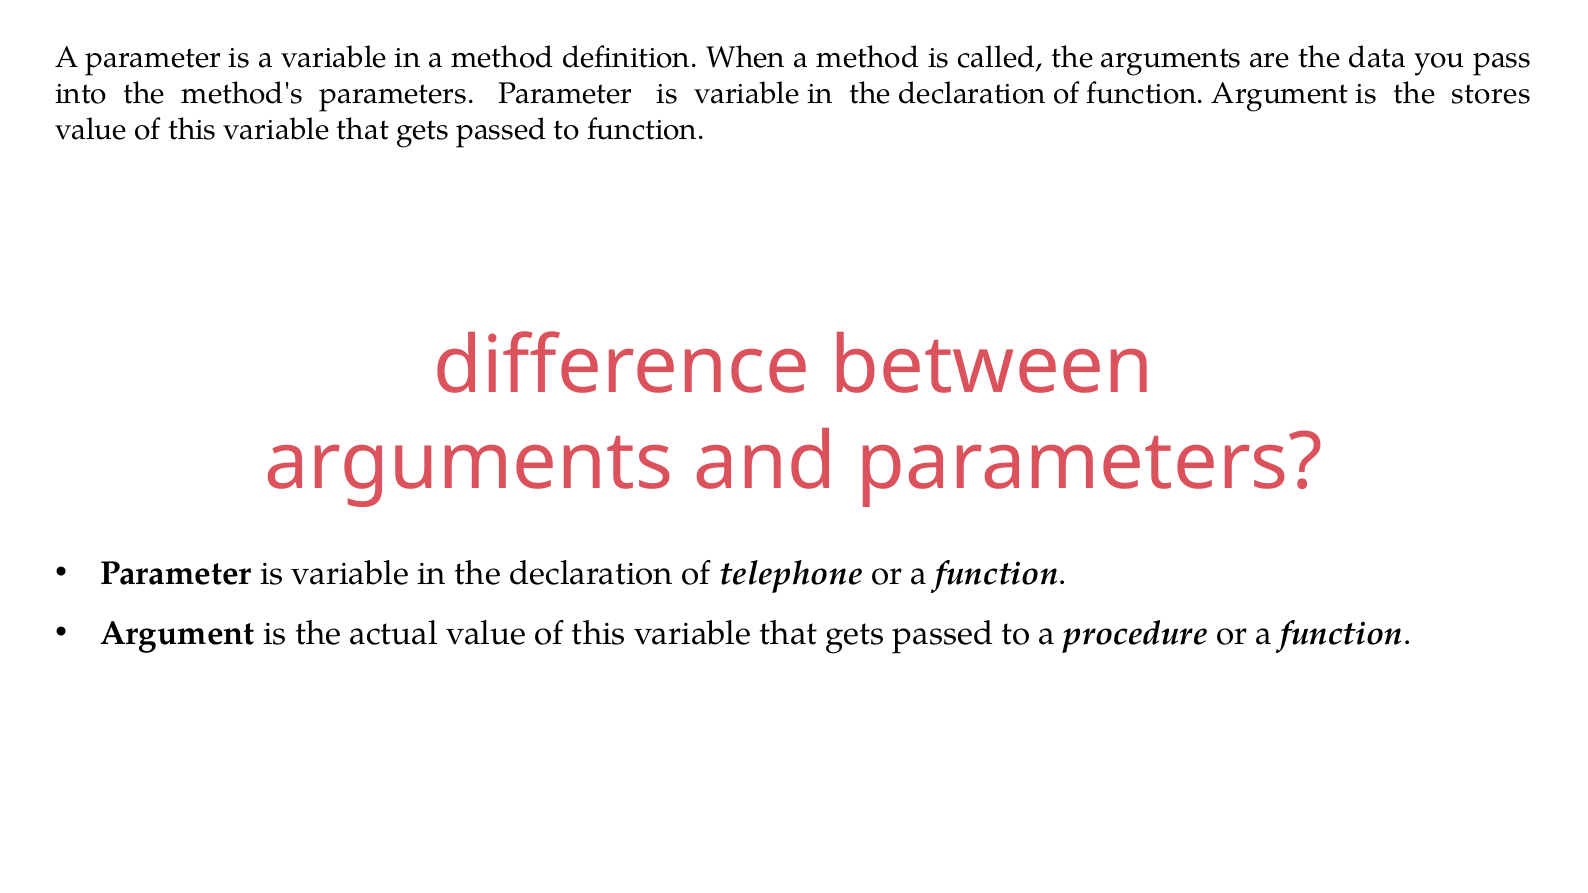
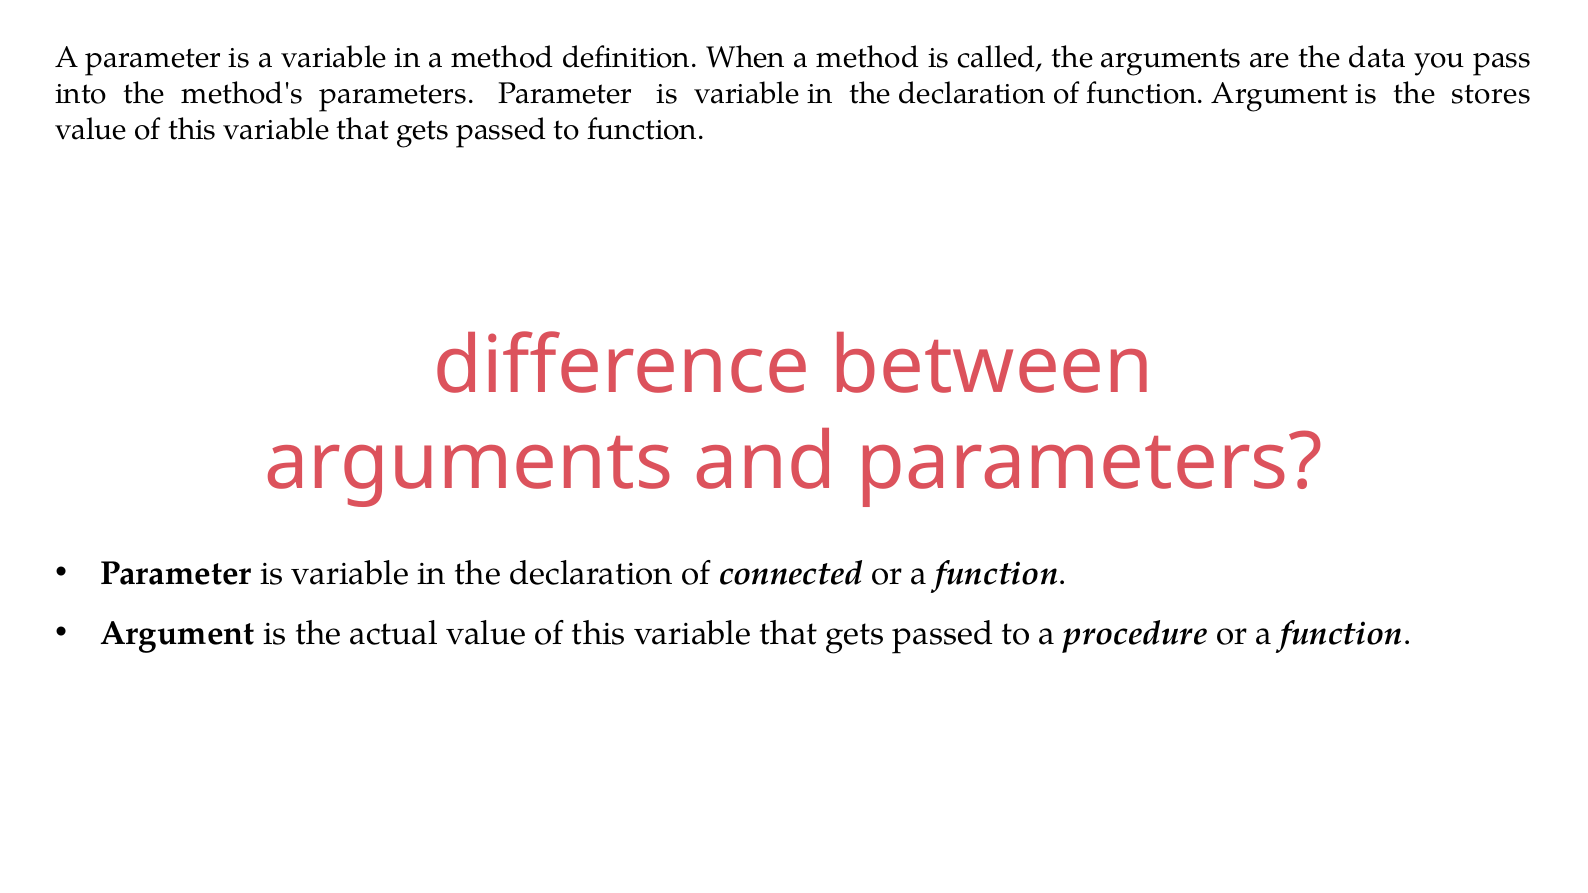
telephone: telephone -> connected
